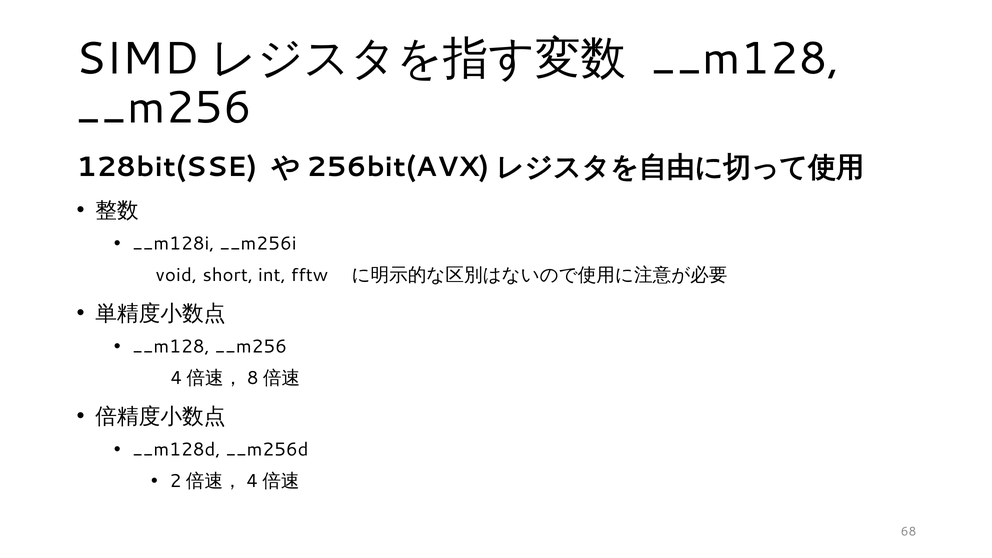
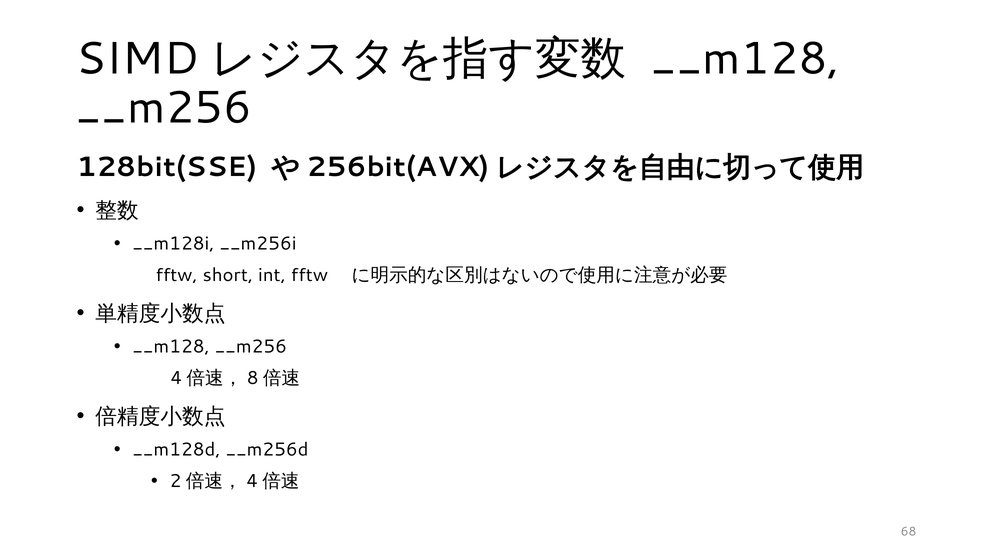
void at (176, 275): void -> fftw
